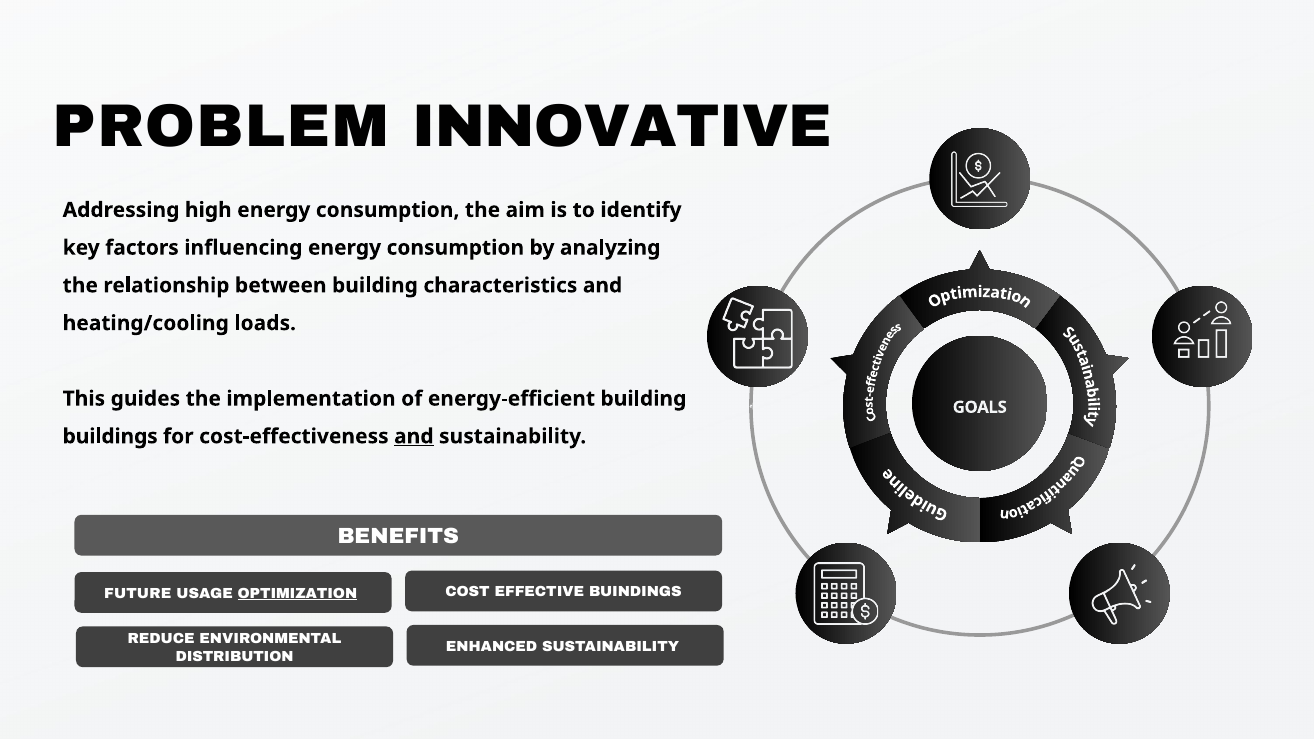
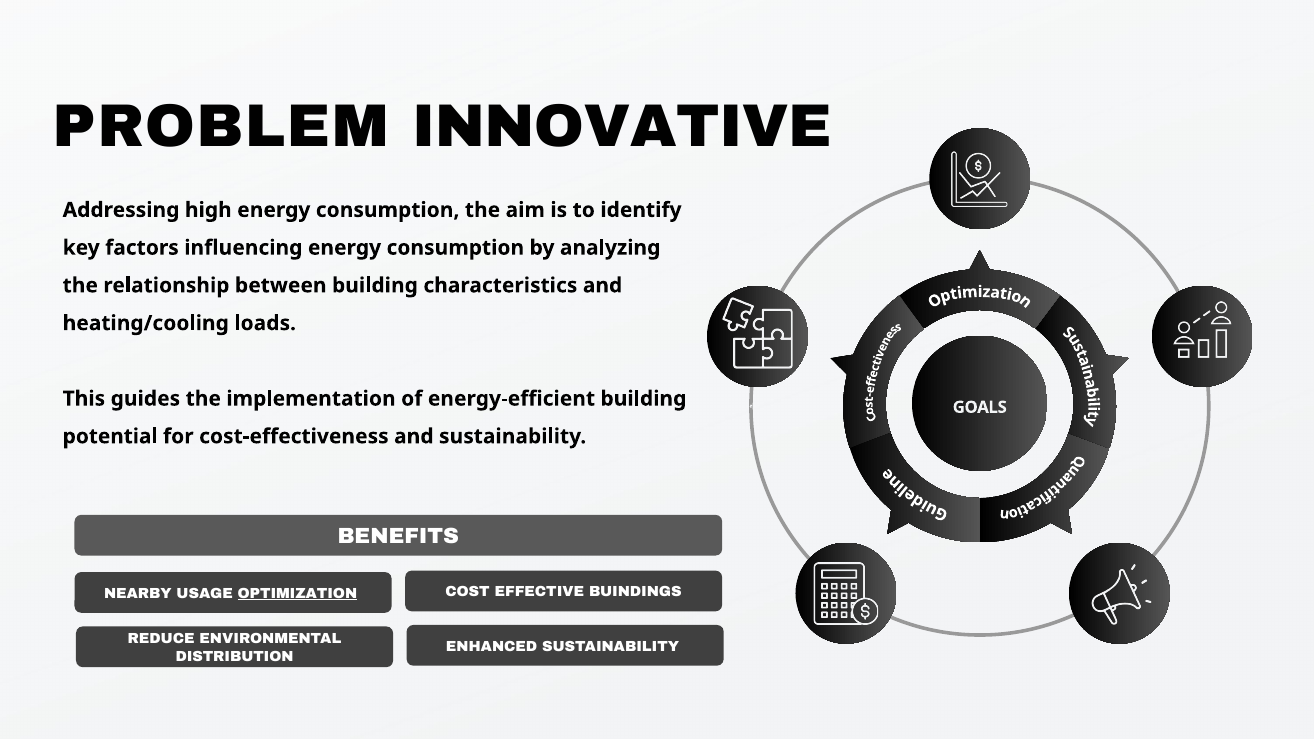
buildings: buildings -> potential
and at (414, 436) underline: present -> none
FUTURE: FUTURE -> NEARBY
